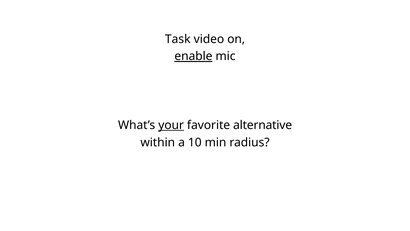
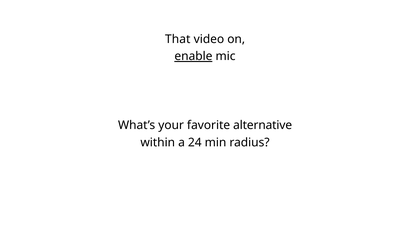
Task: Task -> That
your underline: present -> none
10: 10 -> 24
